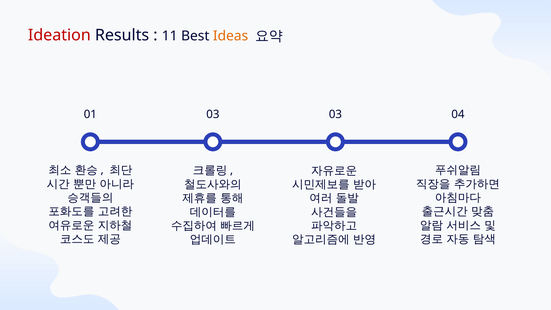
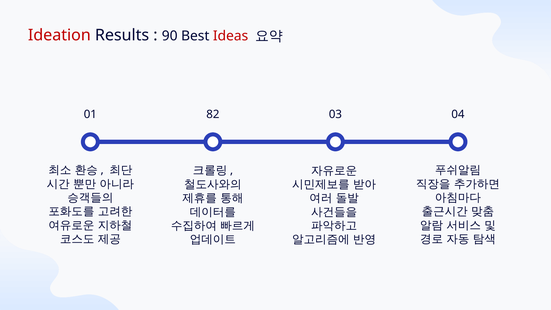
11: 11 -> 90
Ideas colour: orange -> red
01 03: 03 -> 82
